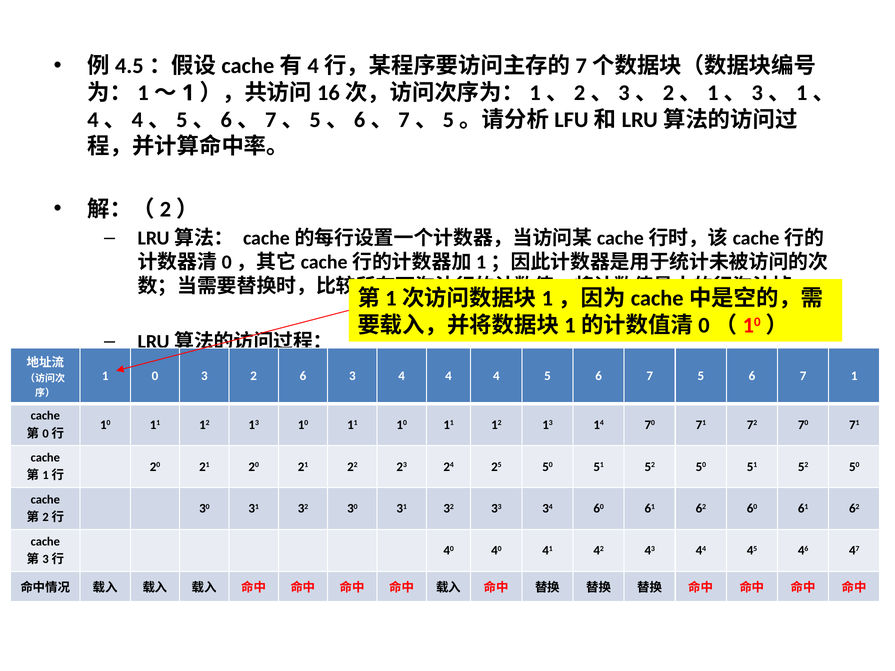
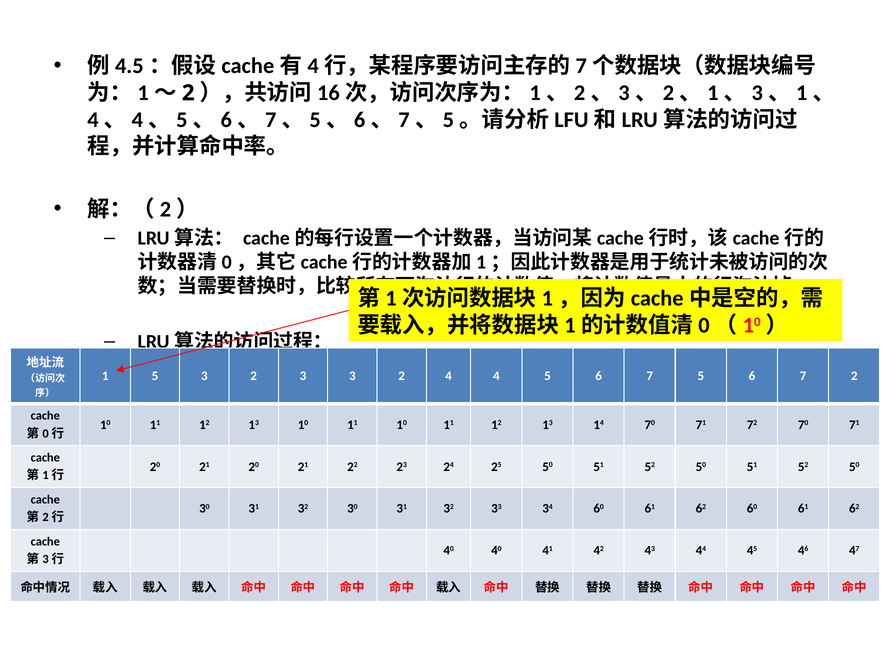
1 at (188, 93): 1 -> 2
1 0: 0 -> 5
2 6: 6 -> 3
4 at (402, 376): 4 -> 2
7 1: 1 -> 2
